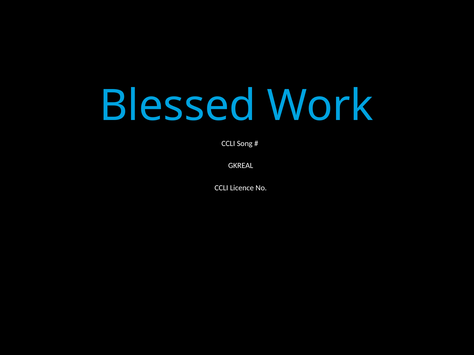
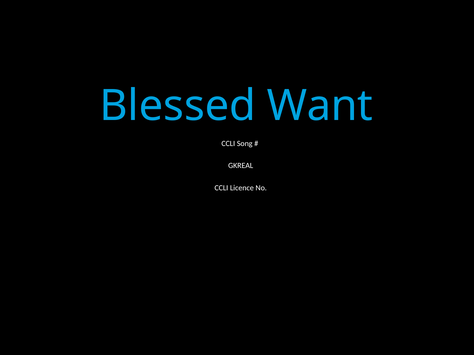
Work: Work -> Want
